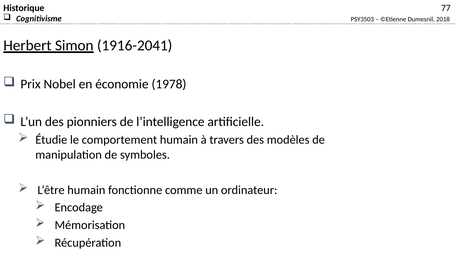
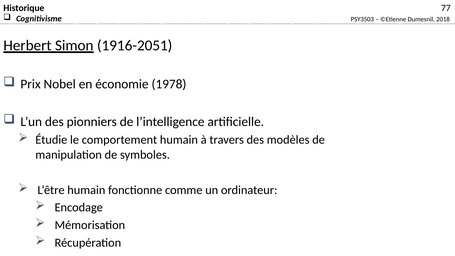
1916-2041: 1916-2041 -> 1916-2051
